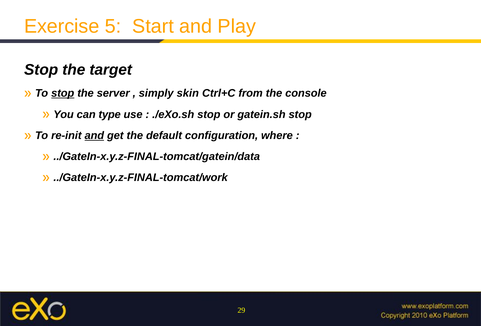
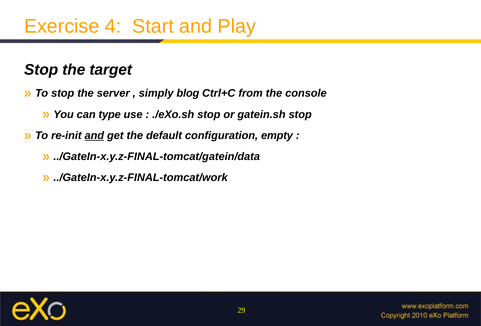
5: 5 -> 4
stop at (63, 93) underline: present -> none
skin: skin -> blog
where: where -> empty
